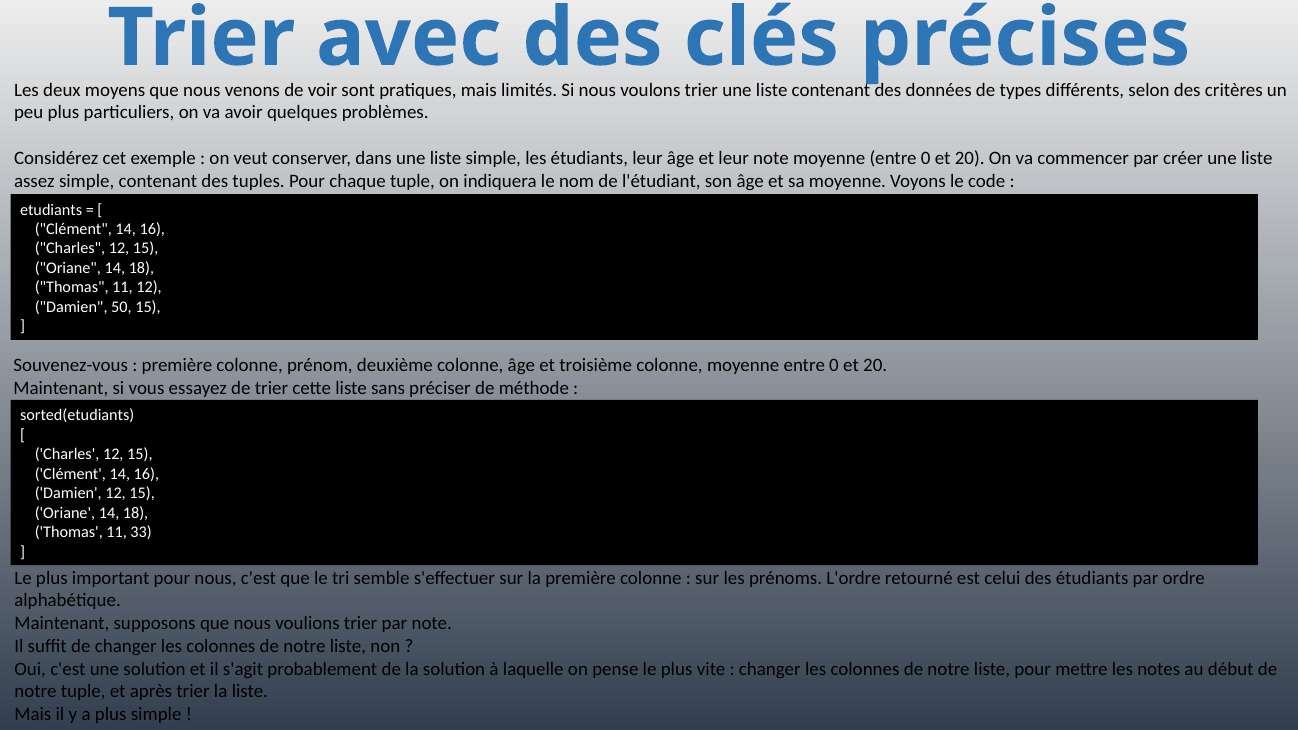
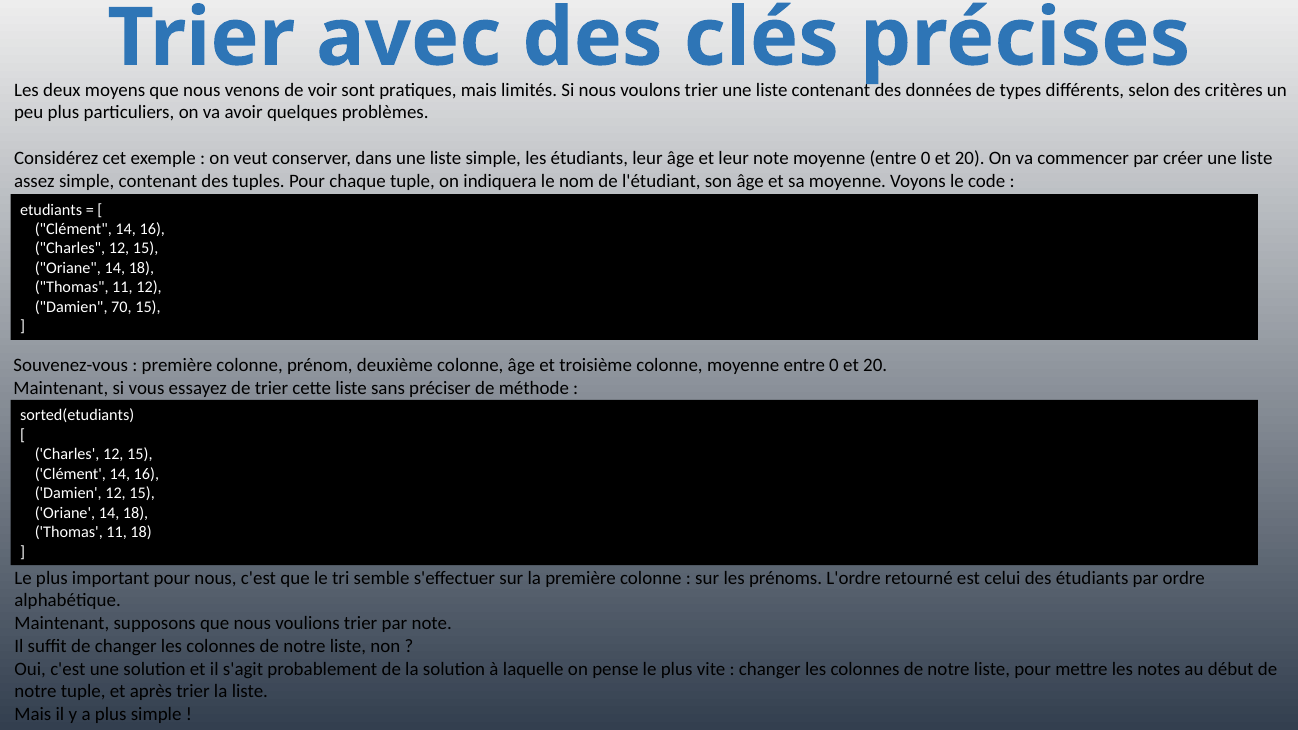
50: 50 -> 70
11 33: 33 -> 18
